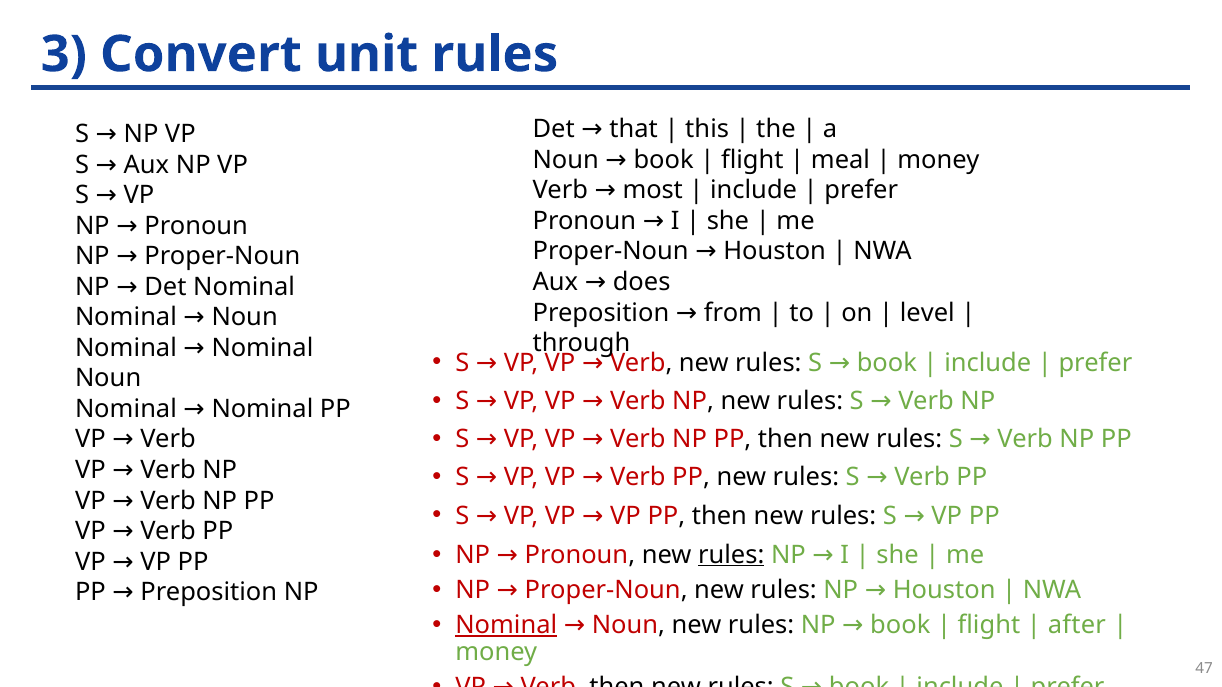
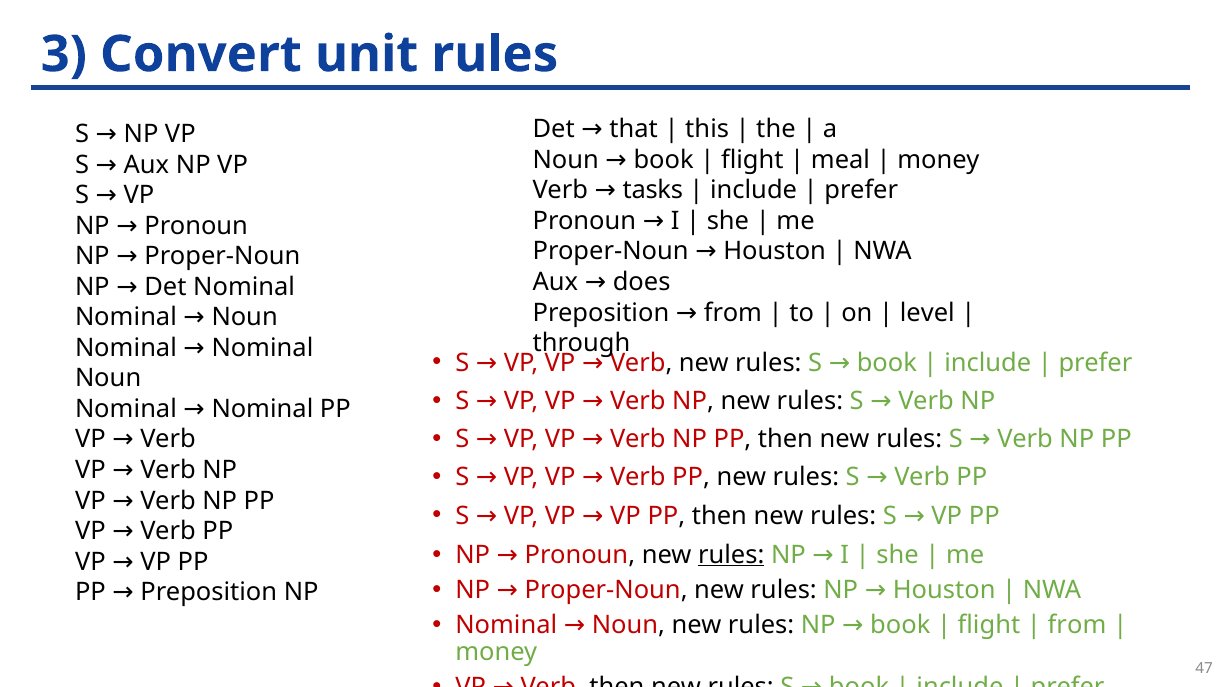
most: most -> tasks
Nominal at (506, 625) underline: present -> none
after at (1077, 625): after -> from
